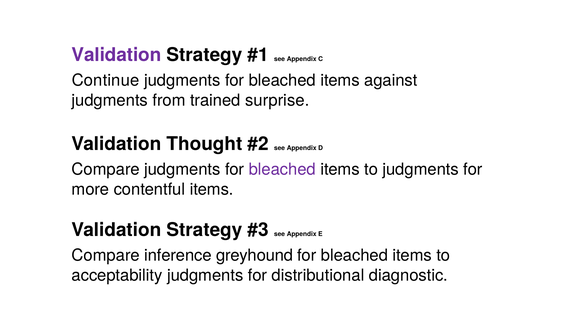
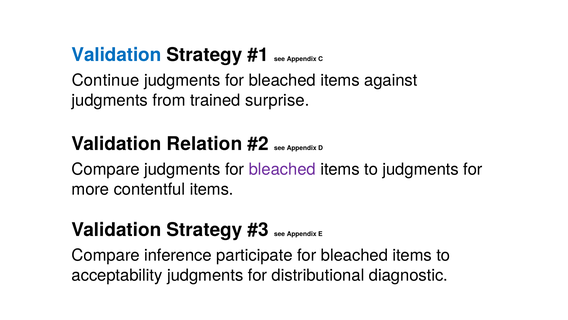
Validation at (117, 55) colour: purple -> blue
Thought: Thought -> Relation
greyhound: greyhound -> participate
